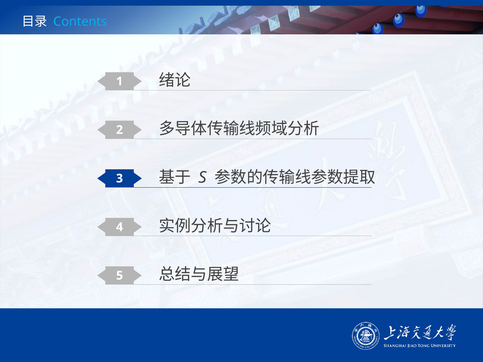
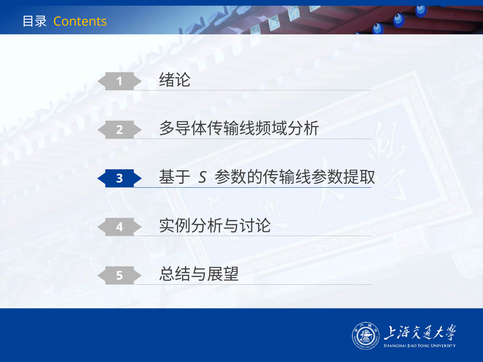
Contents colour: light blue -> yellow
